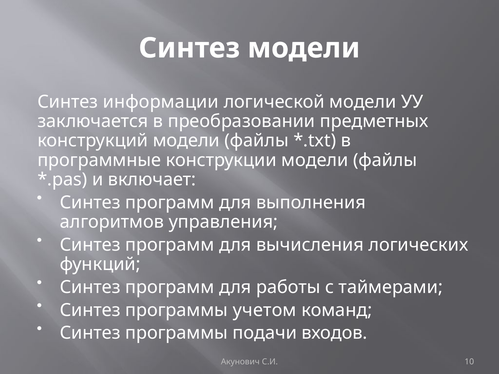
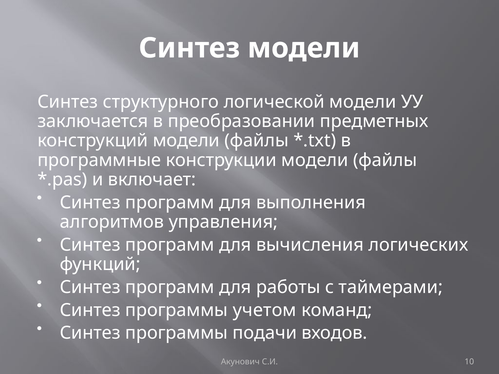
информации: информации -> структурного
